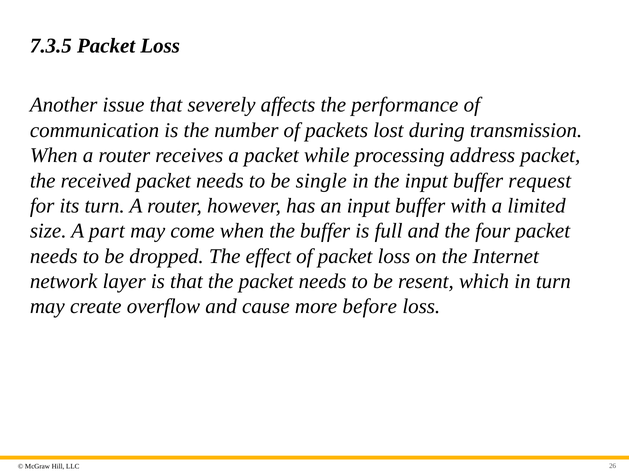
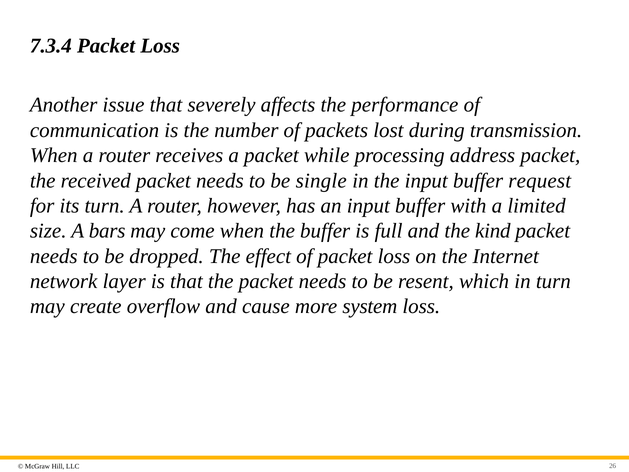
7.3.5: 7.3.5 -> 7.3.4
part: part -> bars
four: four -> kind
before: before -> system
